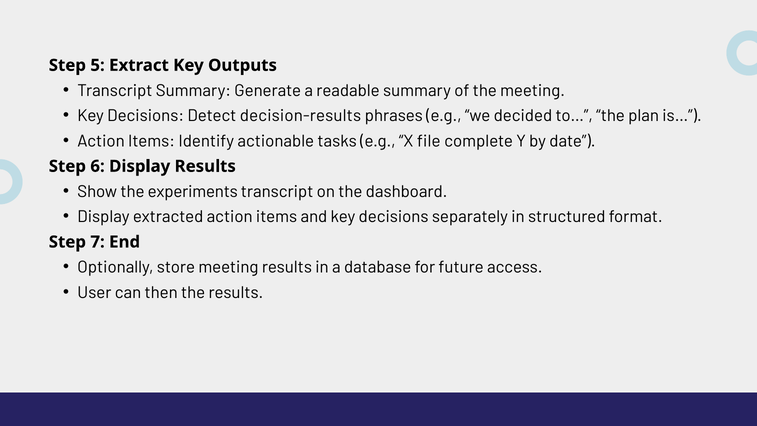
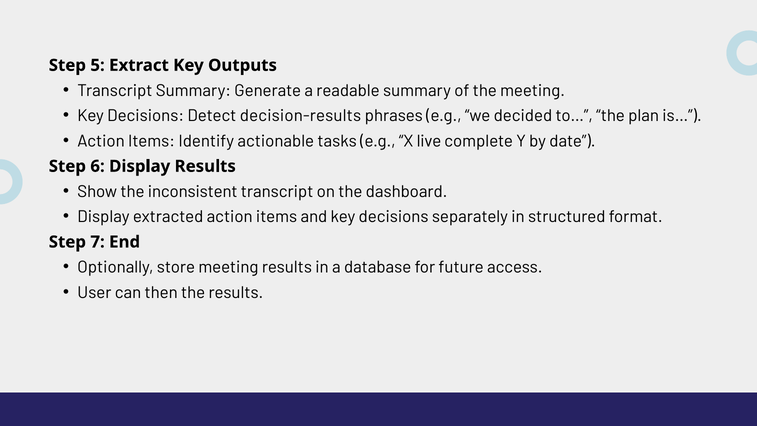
file: file -> live
experiments: experiments -> inconsistent
